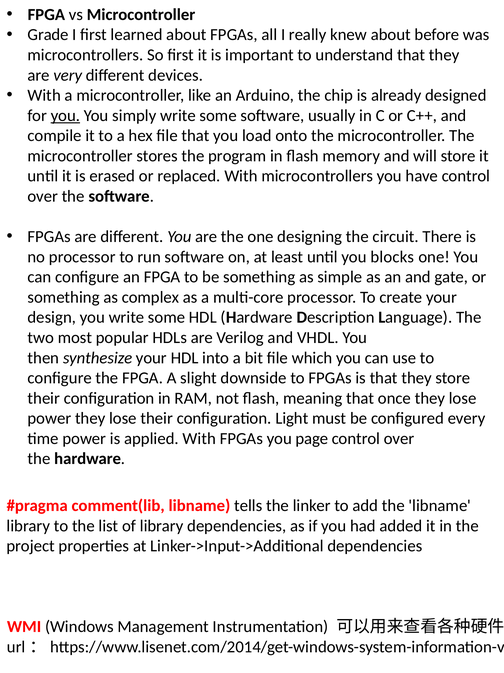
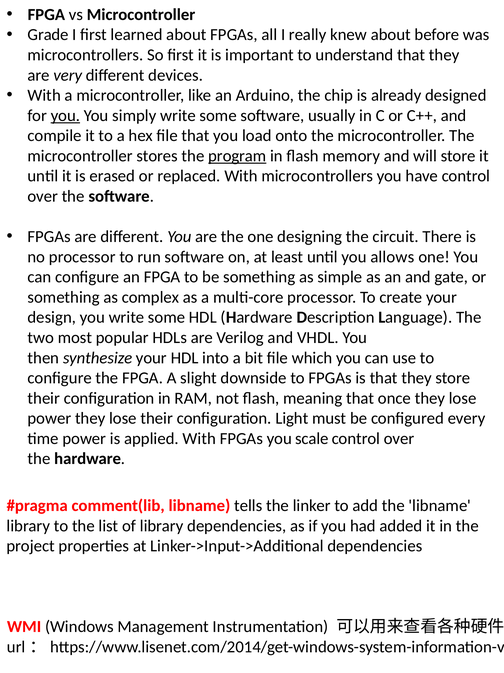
program underline: none -> present
blocks: blocks -> allows
page: page -> scale
